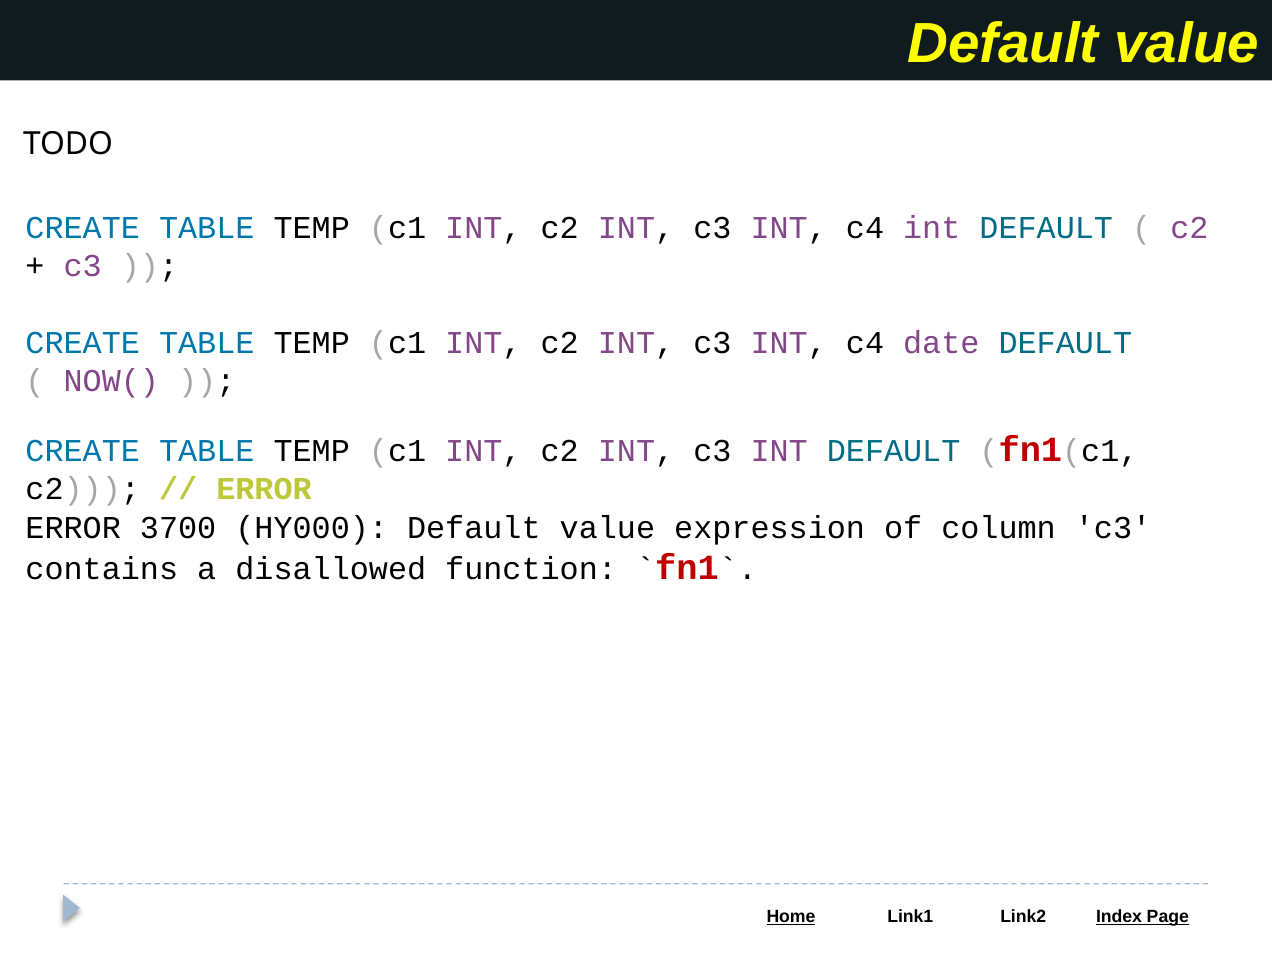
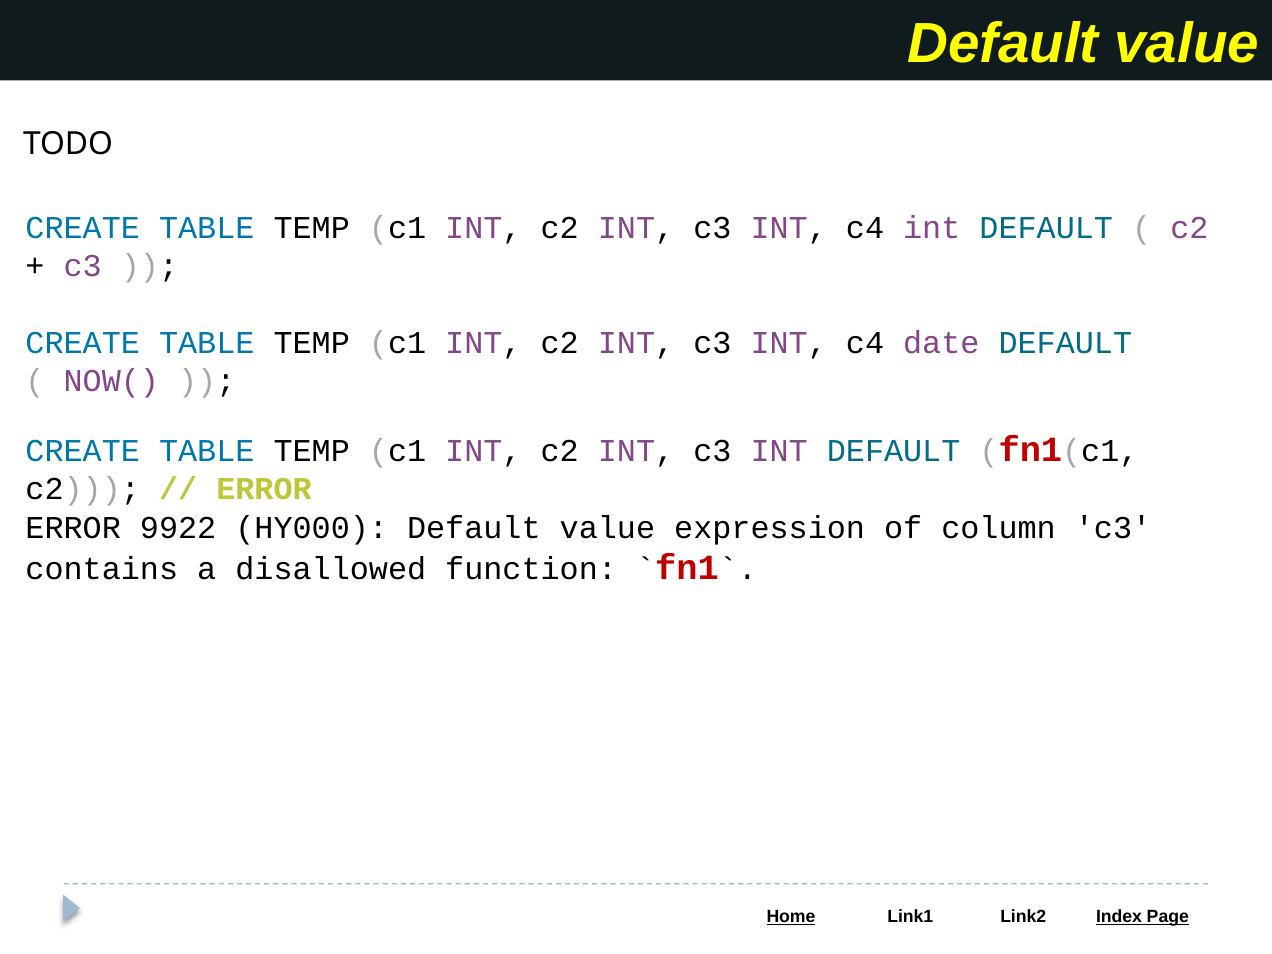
3700: 3700 -> 9922
